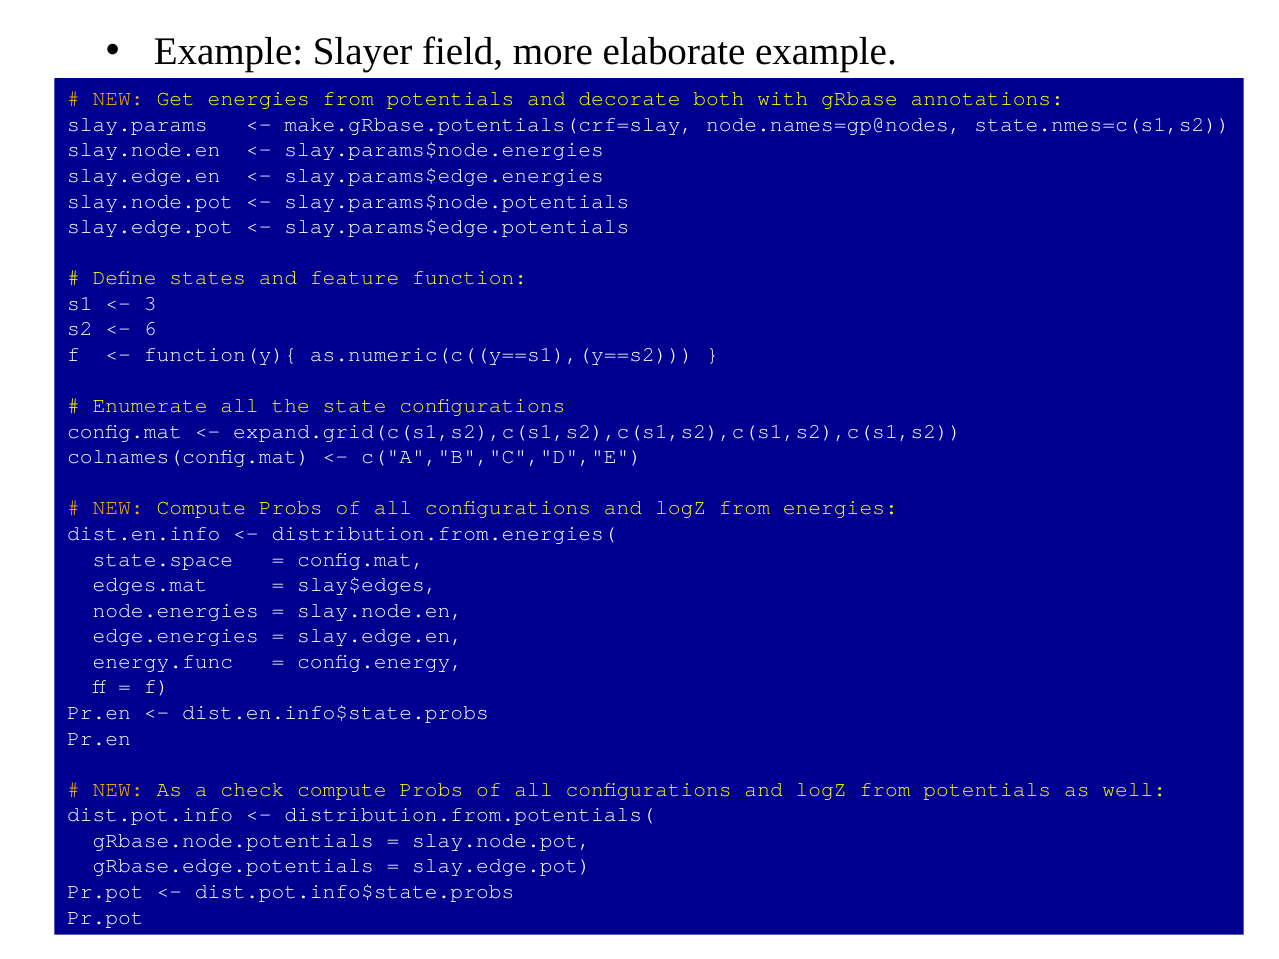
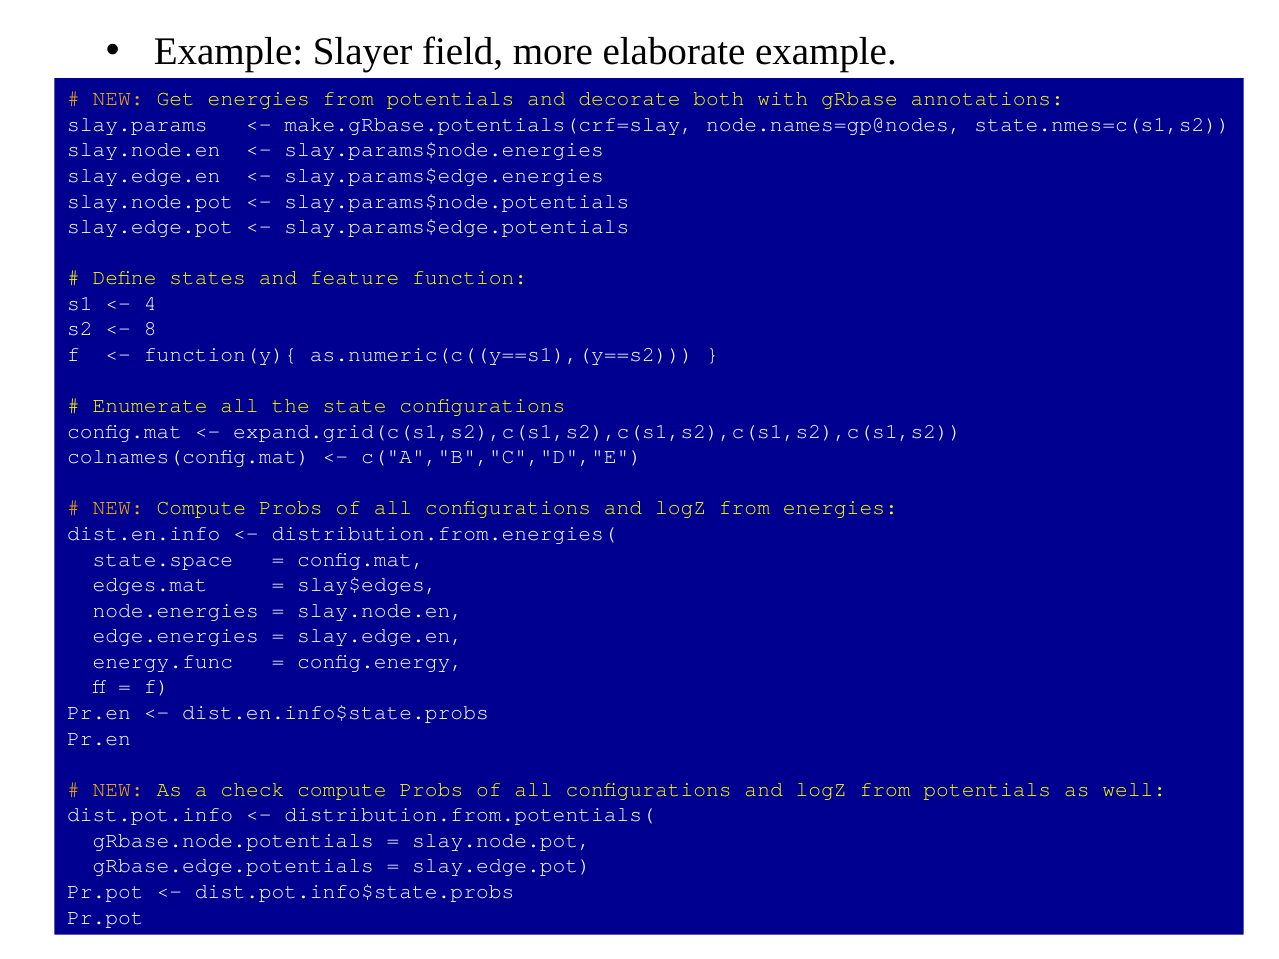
3: 3 -> 4
6: 6 -> 8
